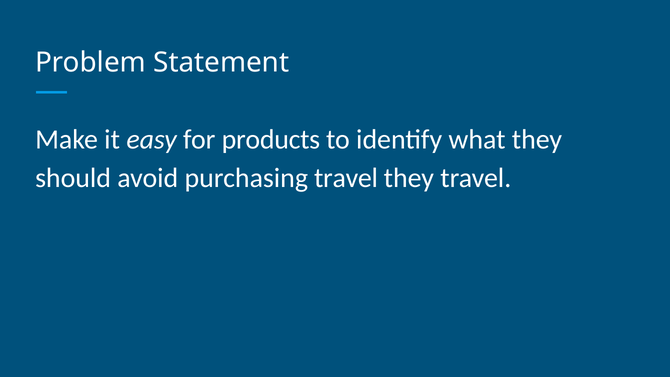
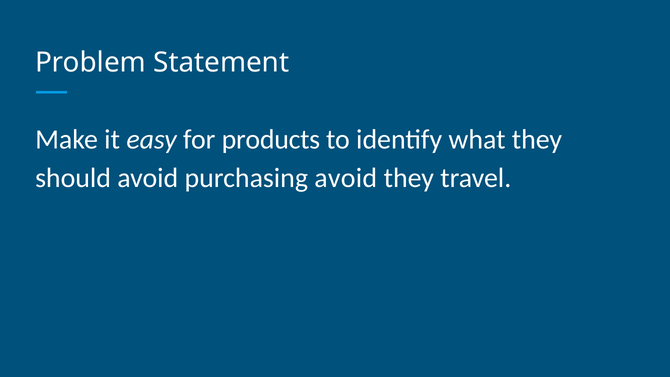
purchasing travel: travel -> avoid
